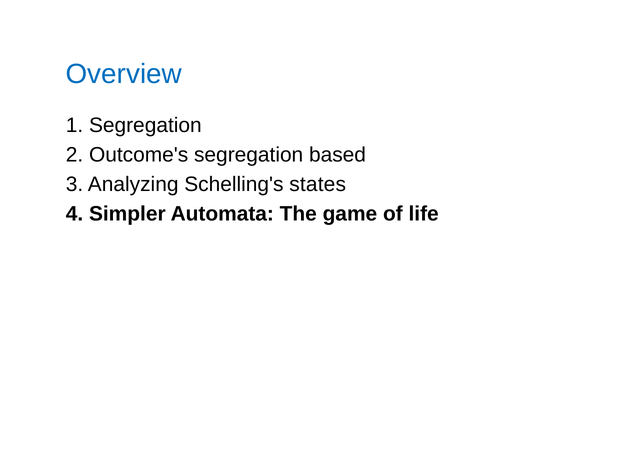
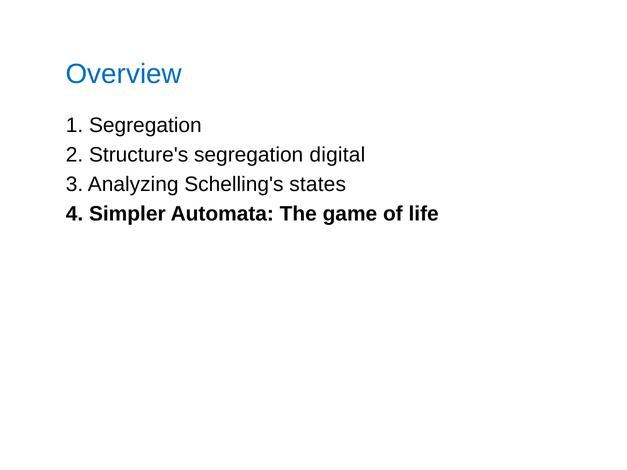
Outcome's: Outcome's -> Structure's
based: based -> digital
